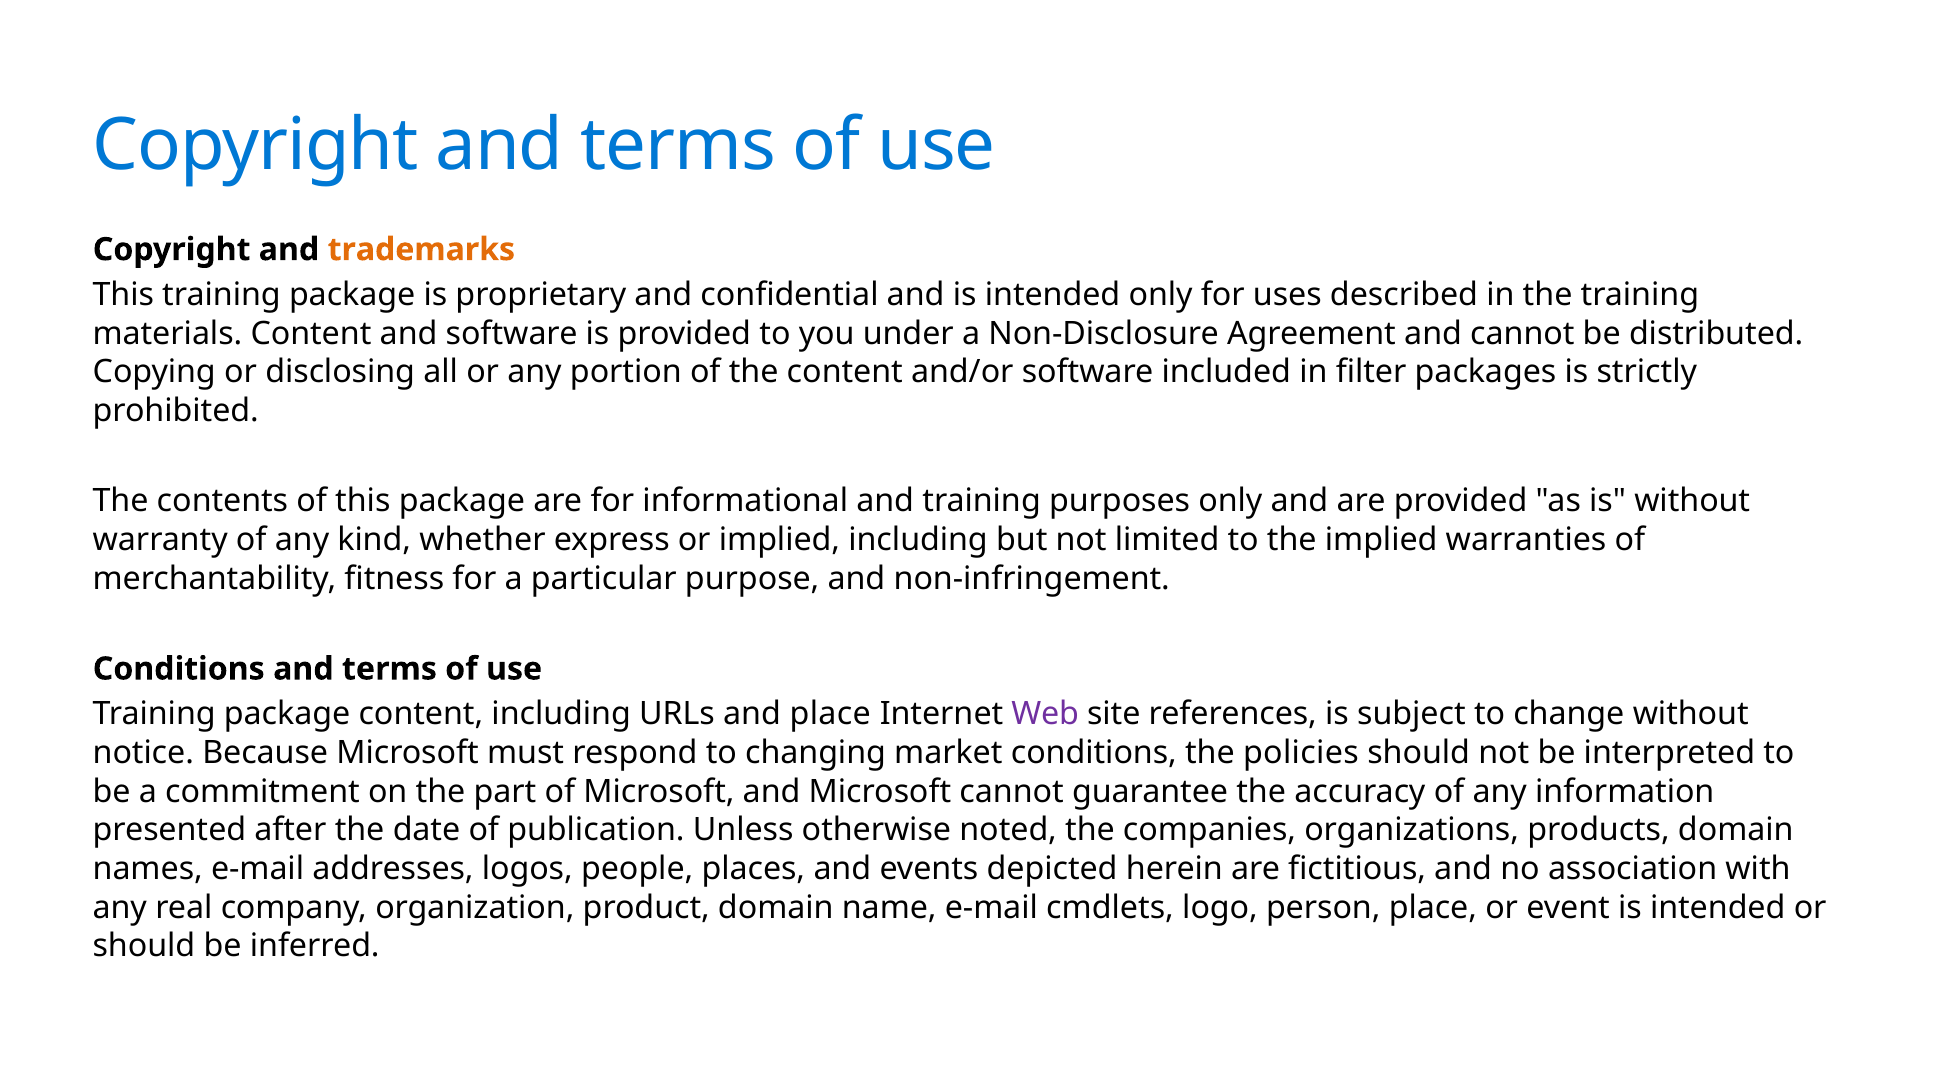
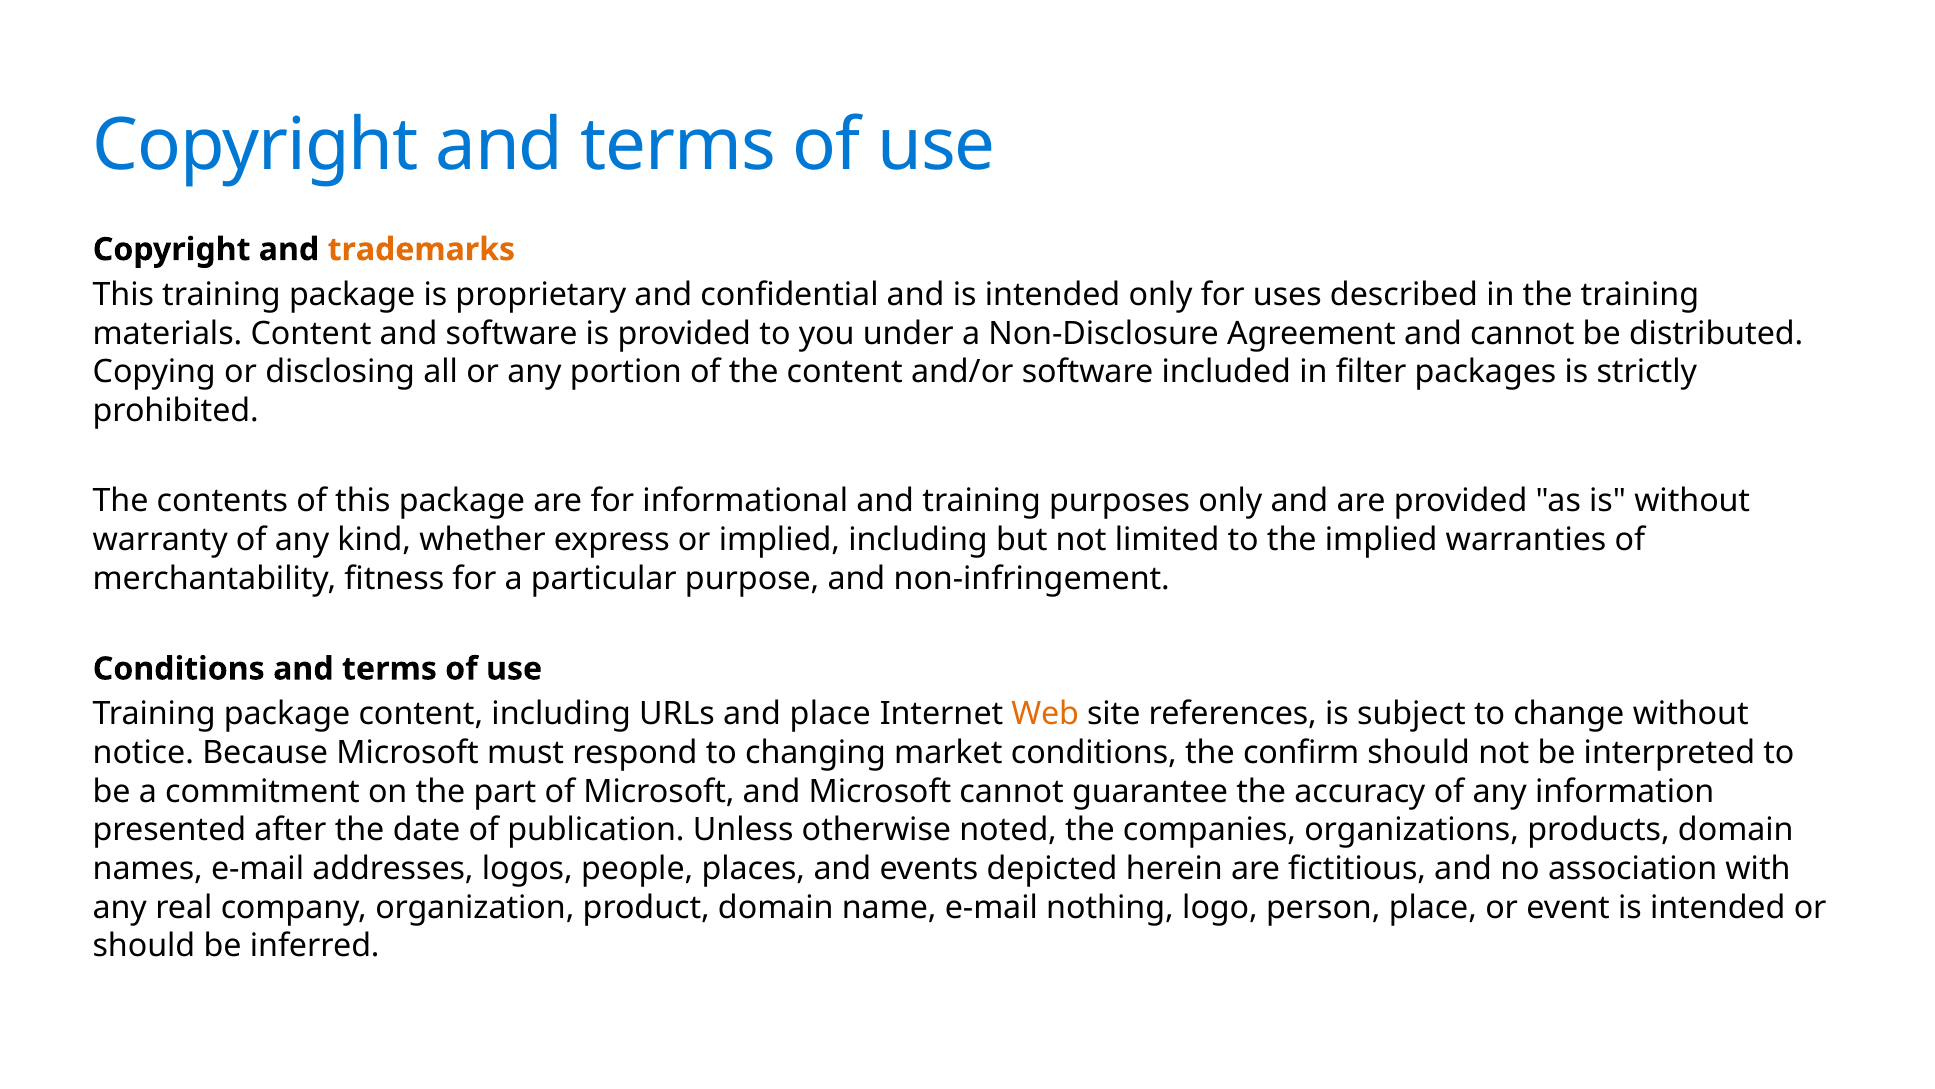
Web colour: purple -> orange
policies: policies -> confirm
cmdlets: cmdlets -> nothing
